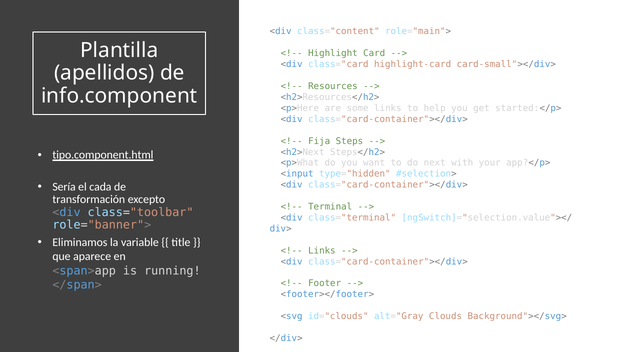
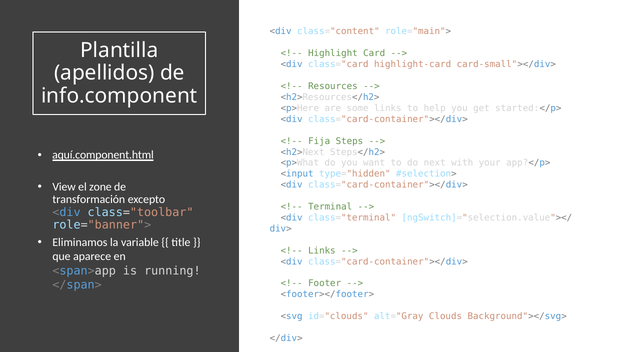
tipo.component.html: tipo.component.html -> aquí.component.html
Sería: Sería -> View
cada: cada -> zone
